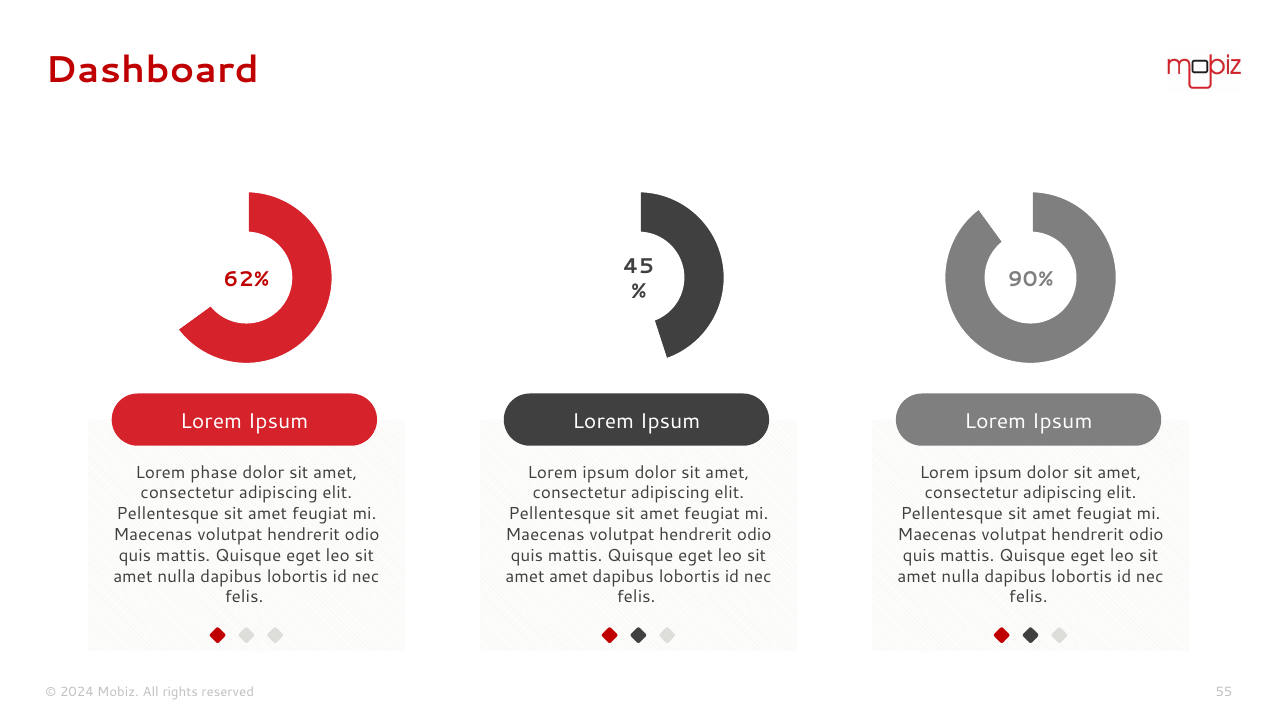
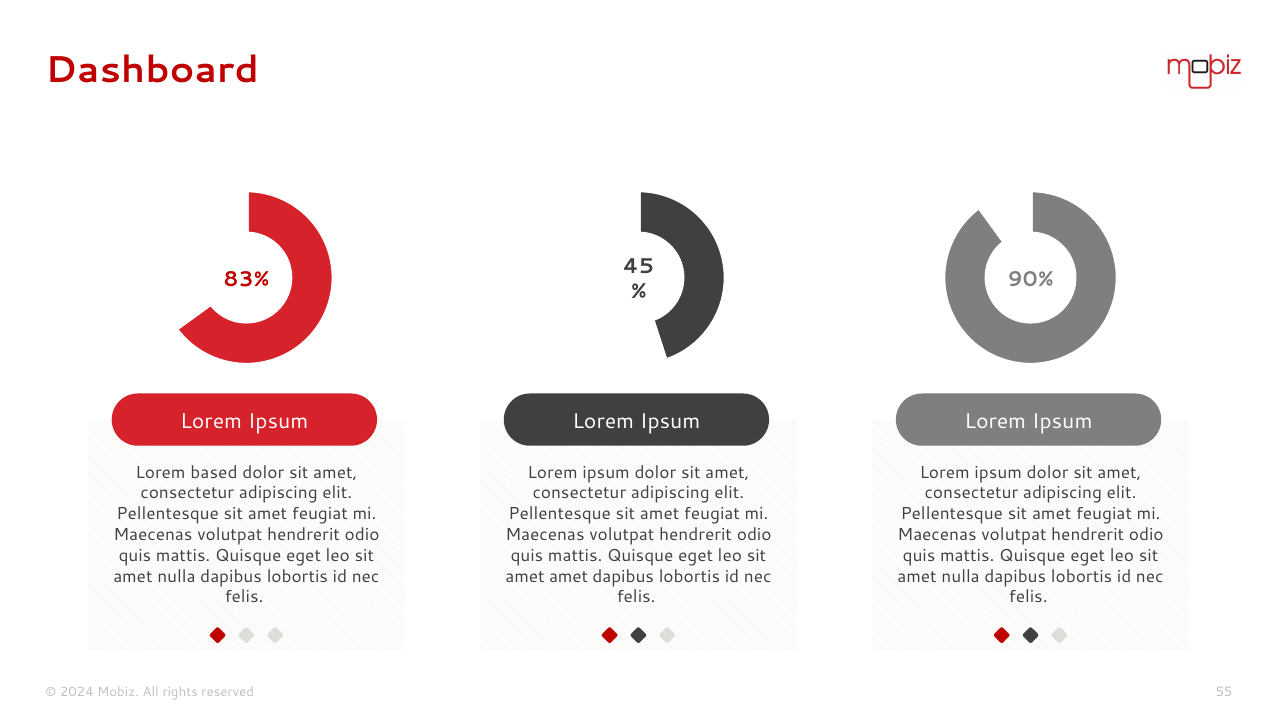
62%: 62% -> 83%
phase: phase -> based
